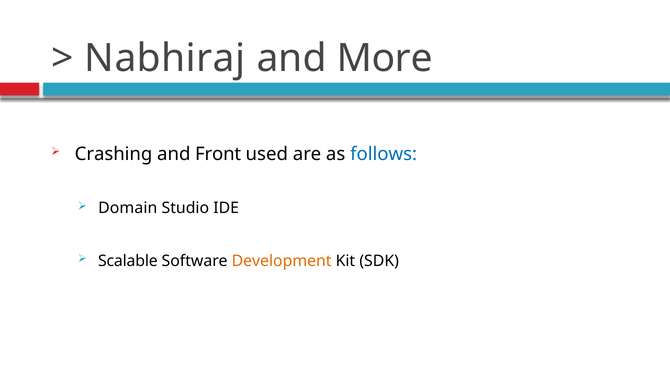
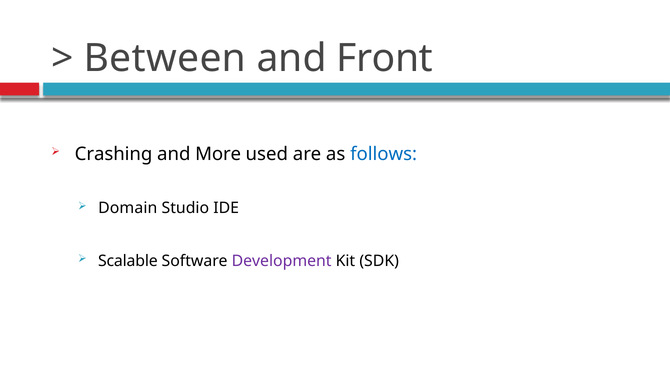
Nabhiraj: Nabhiraj -> Between
More: More -> Front
Front: Front -> More
Development colour: orange -> purple
